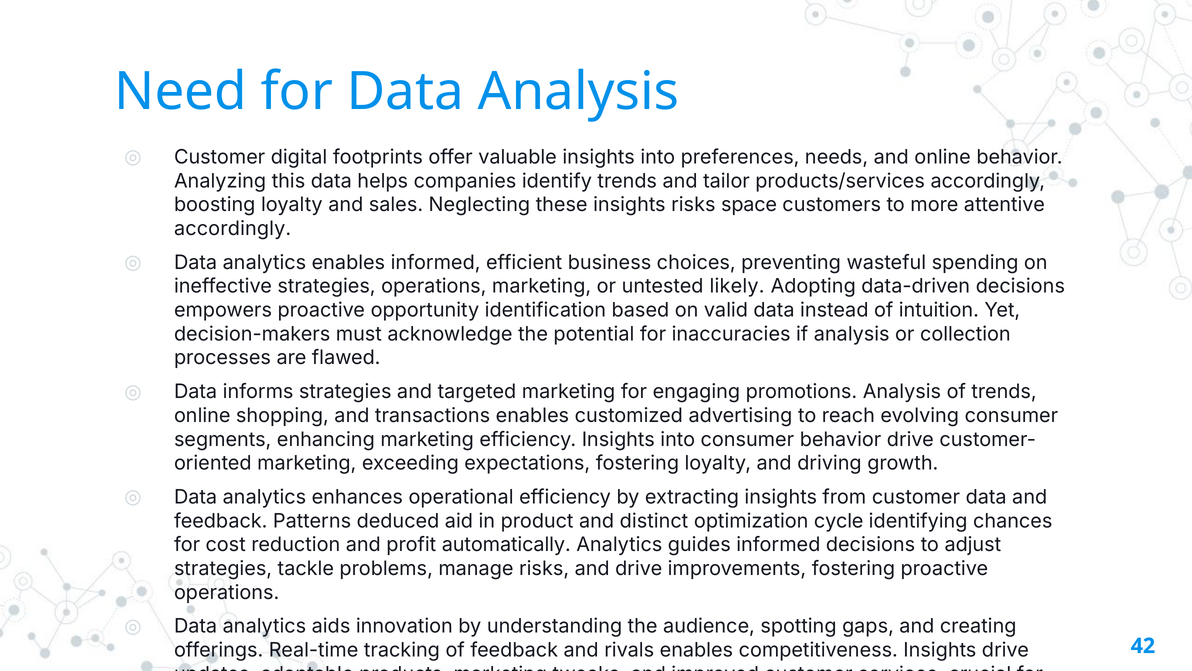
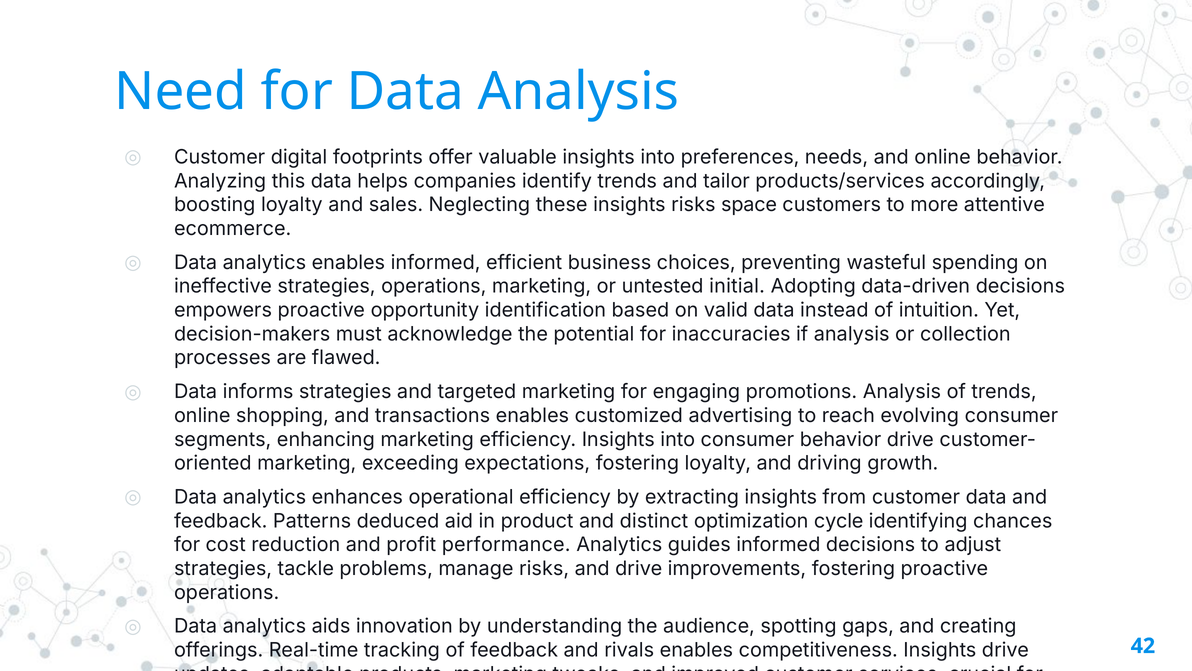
accordingly at (233, 229): accordingly -> ecommerce
likely: likely -> initial
automatically: automatically -> performance
